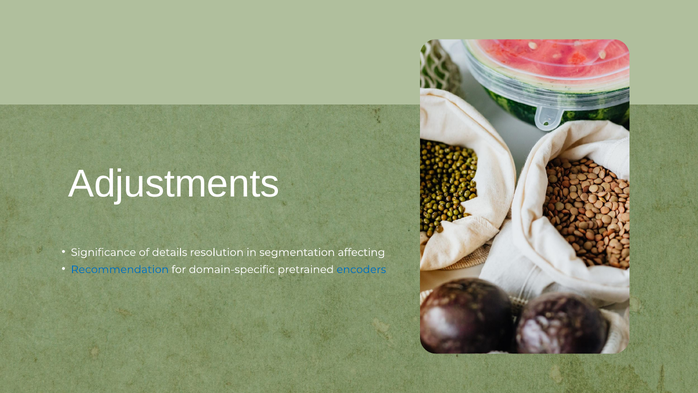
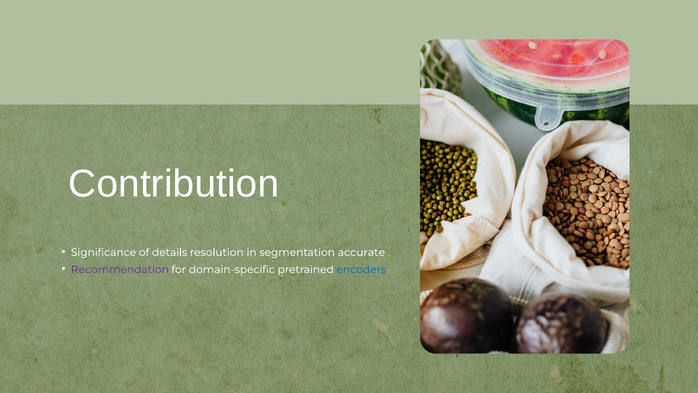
Adjustments: Adjustments -> Contribution
affecting: affecting -> accurate
Recommendation colour: blue -> purple
